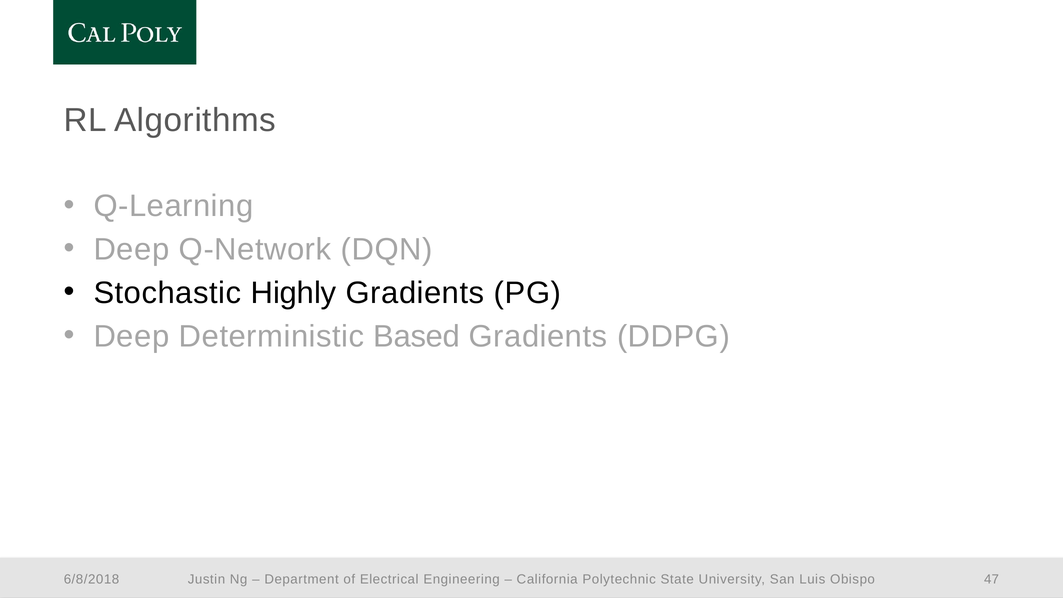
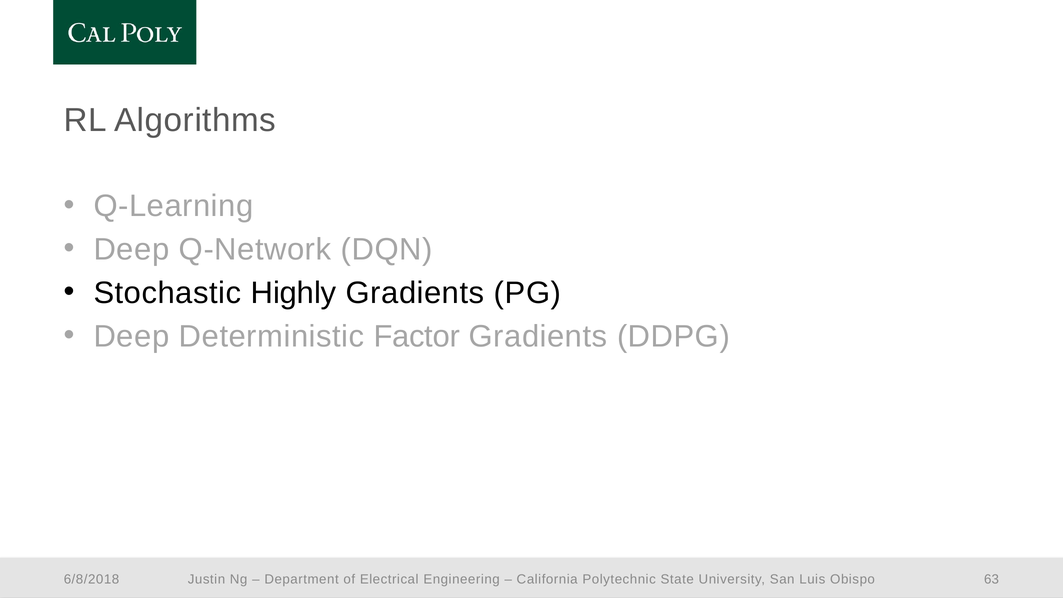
Based: Based -> Factor
47: 47 -> 63
